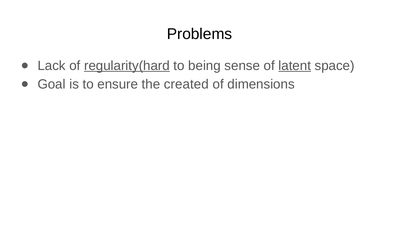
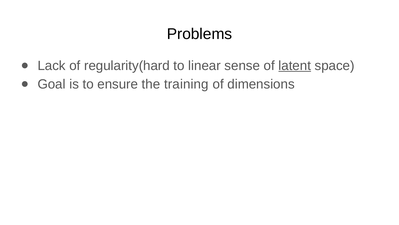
regularity(hard underline: present -> none
being: being -> linear
created: created -> training
